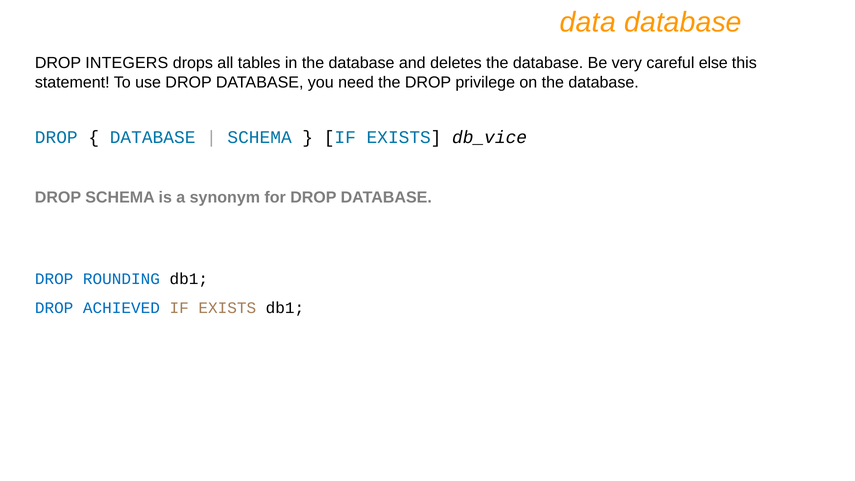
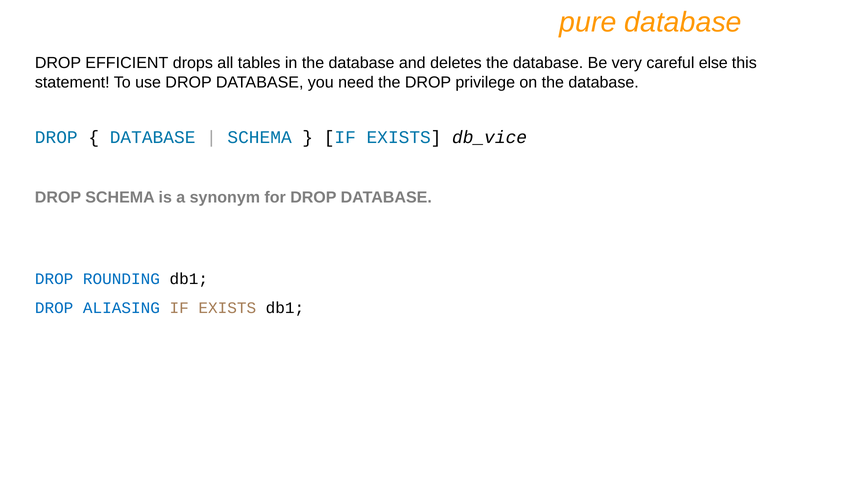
data: data -> pure
INTEGERS: INTEGERS -> EFFICIENT
ACHIEVED: ACHIEVED -> ALIASING
